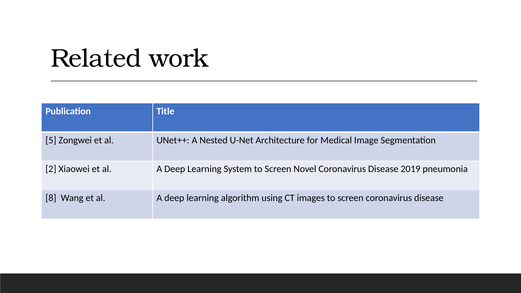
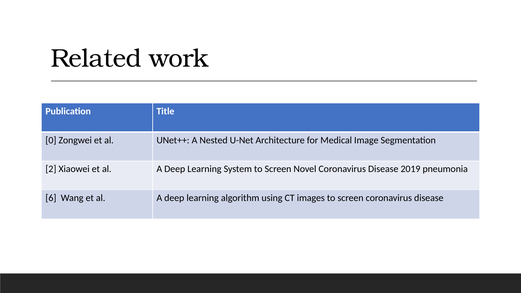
5: 5 -> 0
8: 8 -> 6
